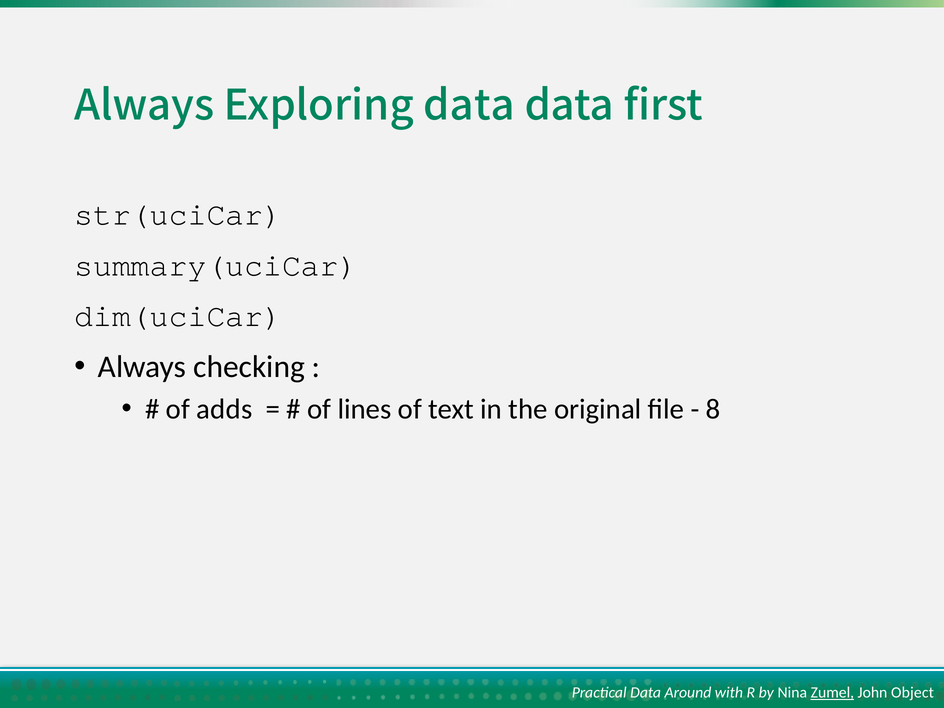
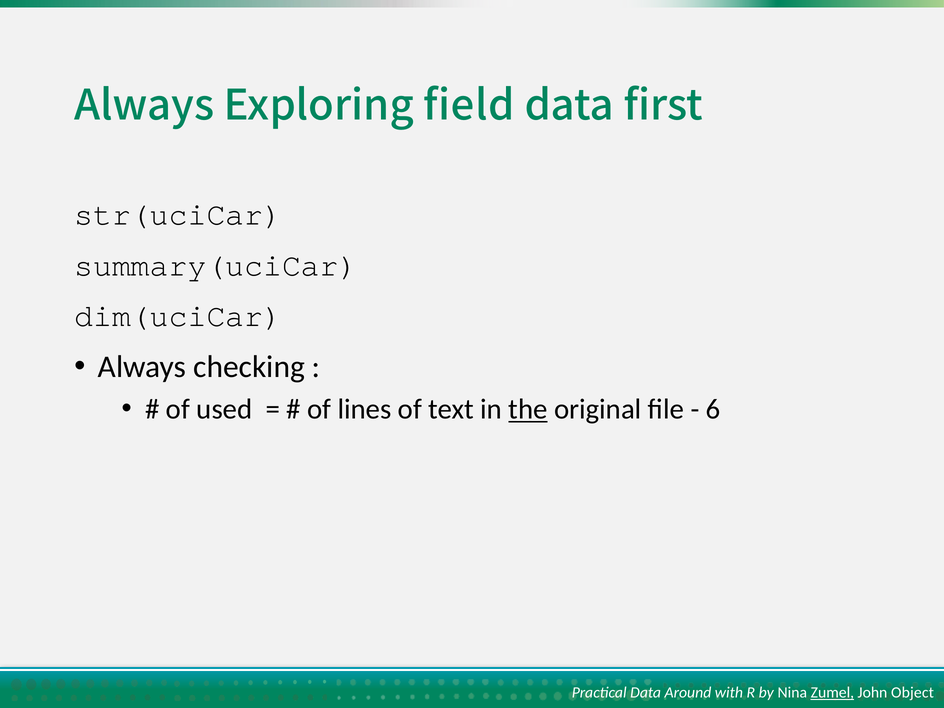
Exploring data: data -> field
adds: adds -> used
the underline: none -> present
8: 8 -> 6
